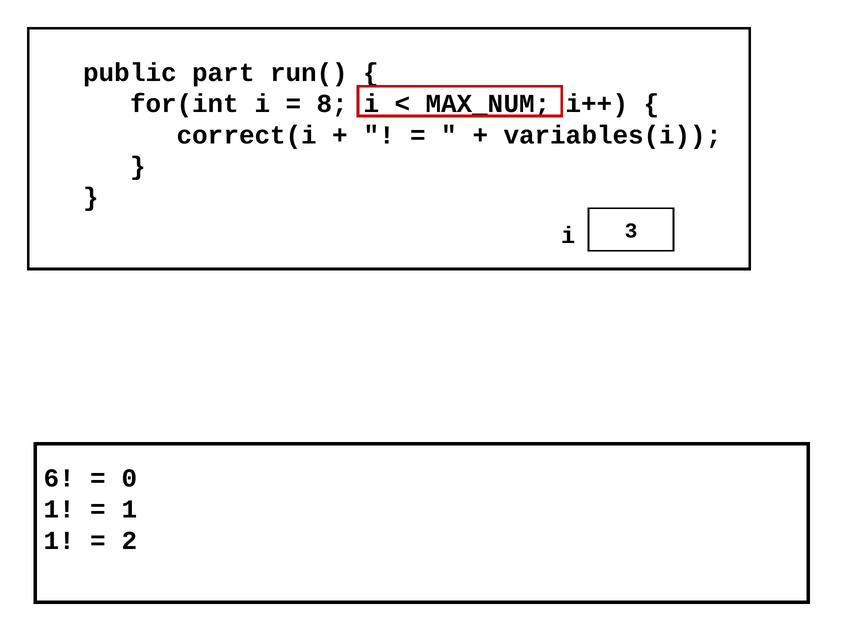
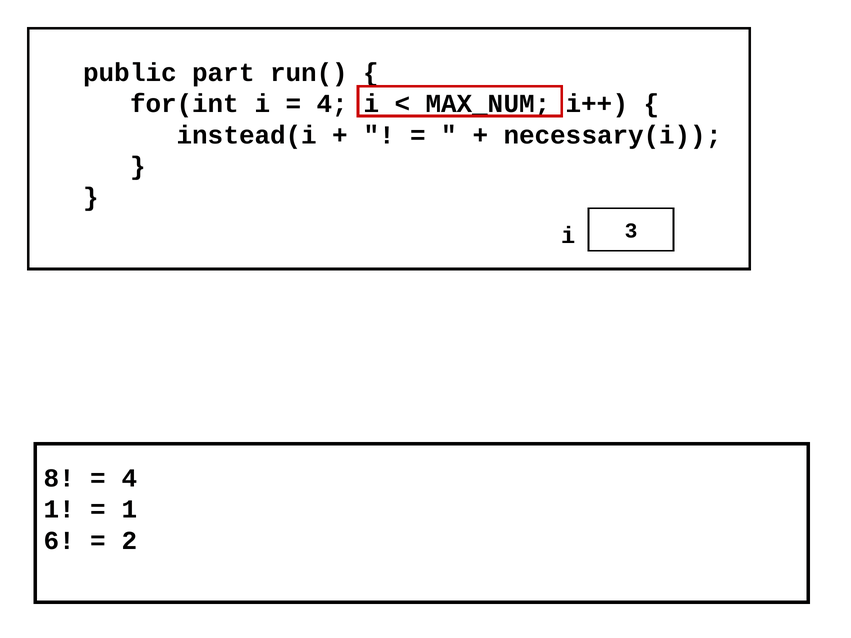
8 at (332, 104): 8 -> 4
correct(i: correct(i -> instead(i
variables(i: variables(i -> necessary(i
6: 6 -> 8
0 at (129, 478): 0 -> 4
1 at (59, 541): 1 -> 6
